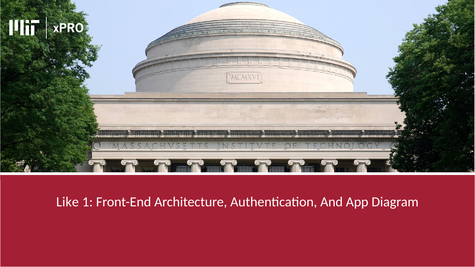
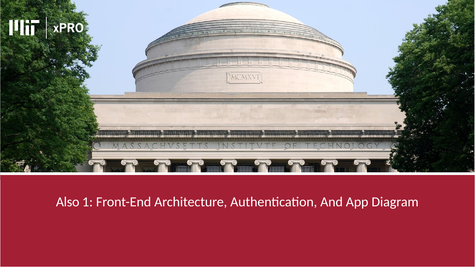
Like: Like -> Also
